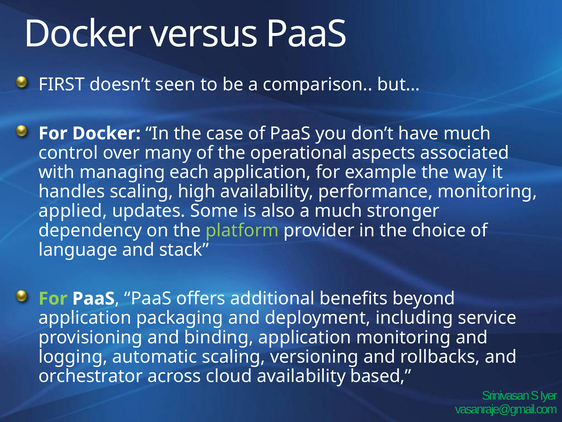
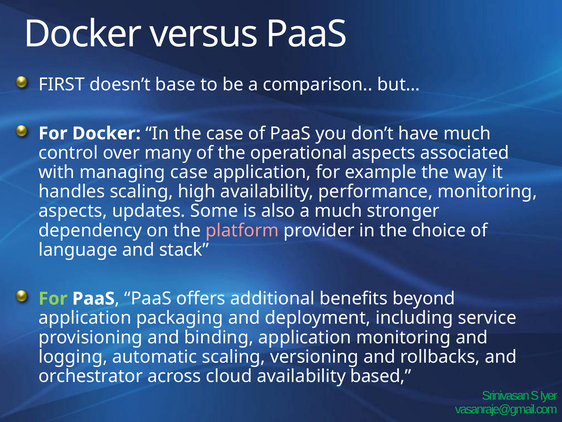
seen: seen -> base
managing each: each -> case
applied at (73, 211): applied -> aspects
platform colour: light green -> pink
